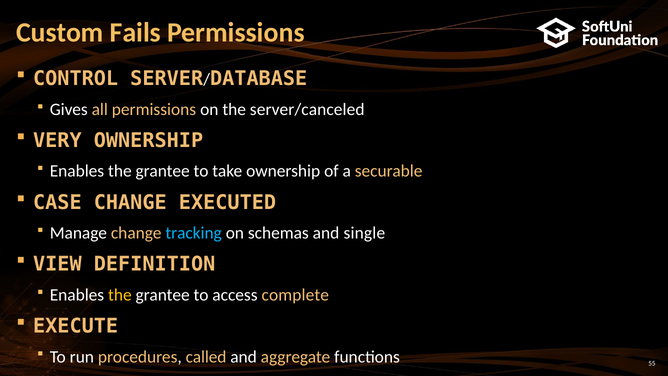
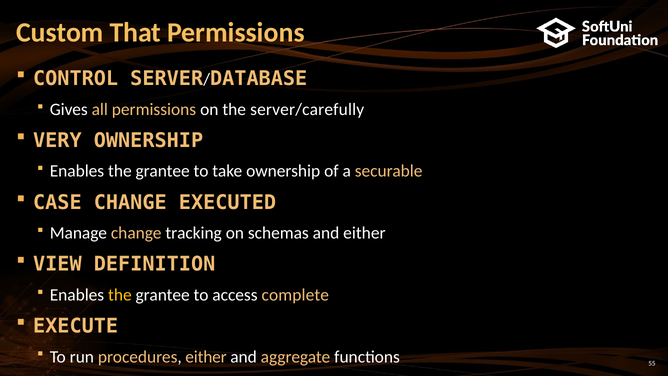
Fails: Fails -> That
server/canceled: server/canceled -> server/carefully
tracking colour: light blue -> white
and single: single -> either
procedures called: called -> either
